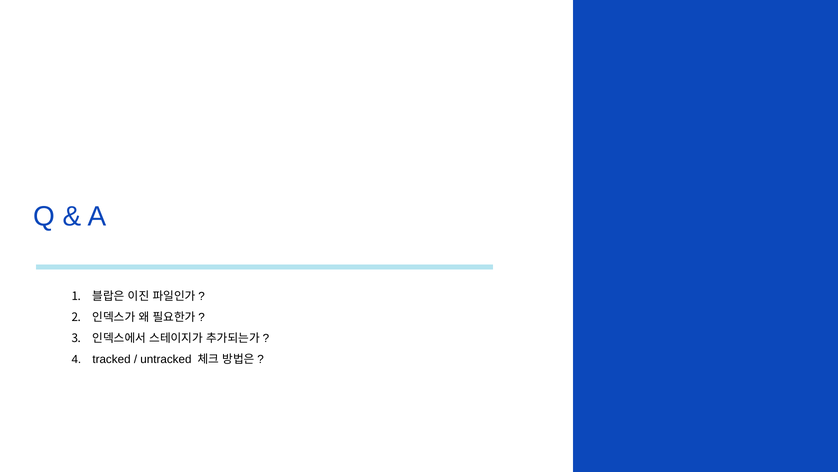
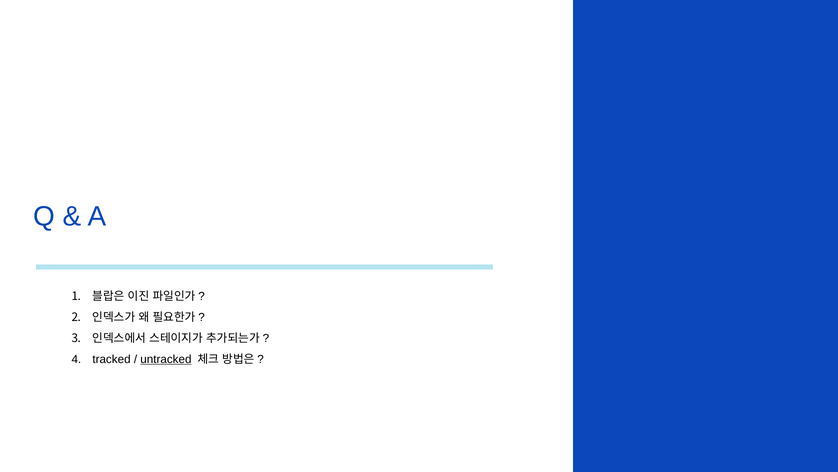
untracked underline: none -> present
